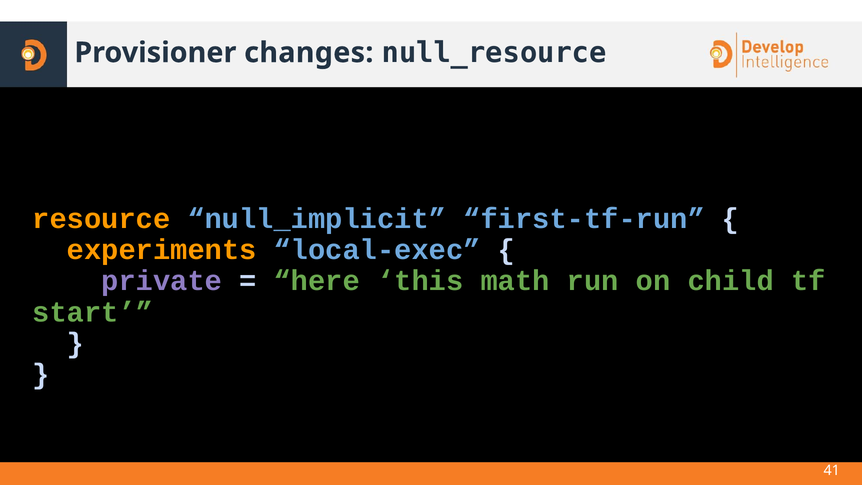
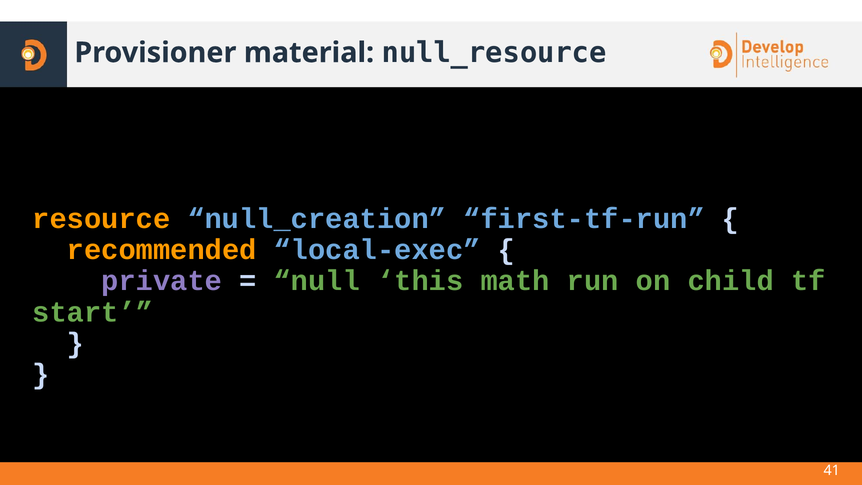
changes: changes -> material
null_implicit: null_implicit -> null_creation
experiments: experiments -> recommended
here: here -> null
